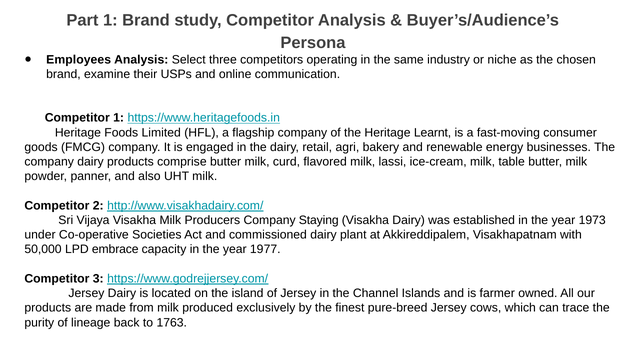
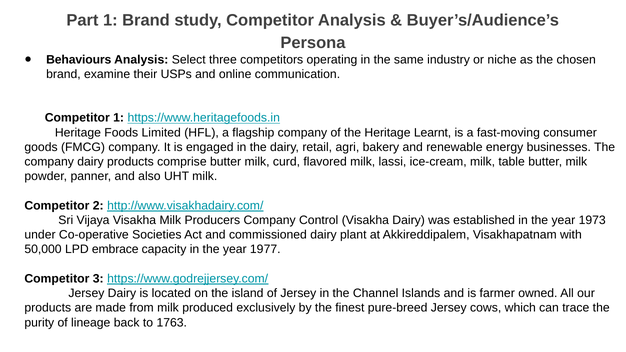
Employees: Employees -> Behaviours
Staying: Staying -> Control
